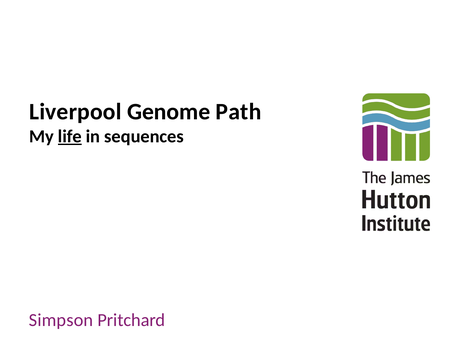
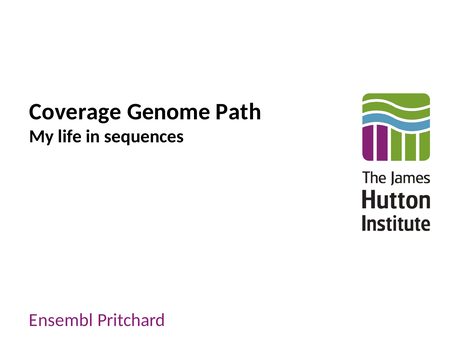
Liverpool: Liverpool -> Coverage
life underline: present -> none
Simpson: Simpson -> Ensembl
